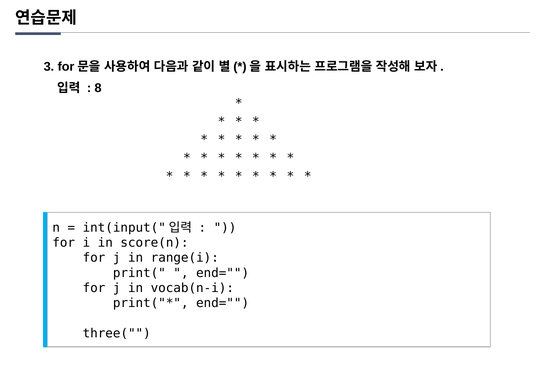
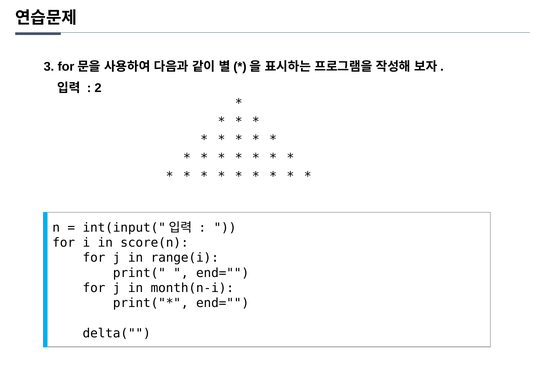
8: 8 -> 2
vocab(n-i: vocab(n-i -> month(n-i
three(: three( -> delta(
